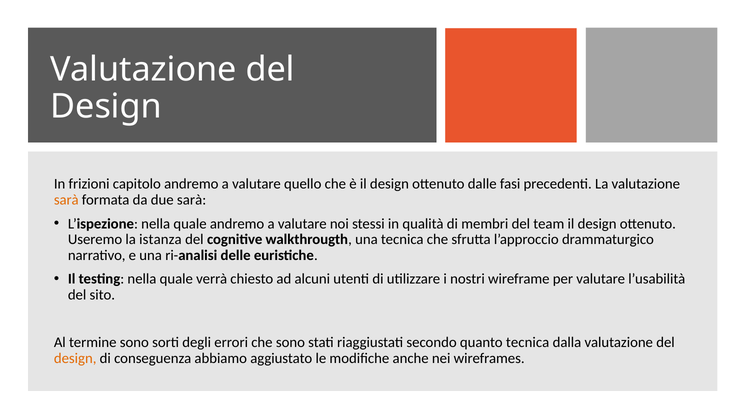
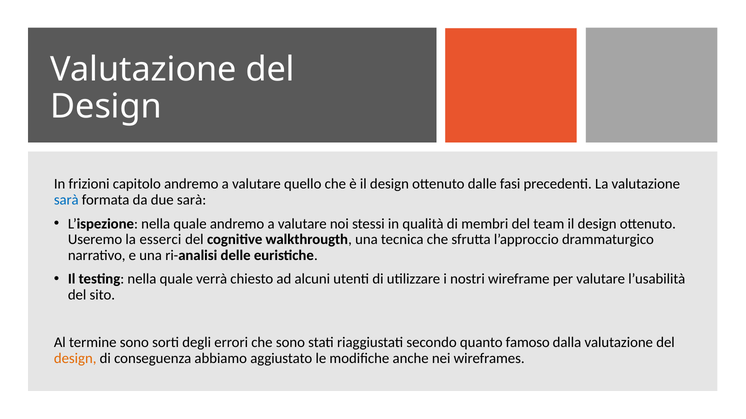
sarà at (66, 200) colour: orange -> blue
istanza: istanza -> esserci
quanto tecnica: tecnica -> famoso
